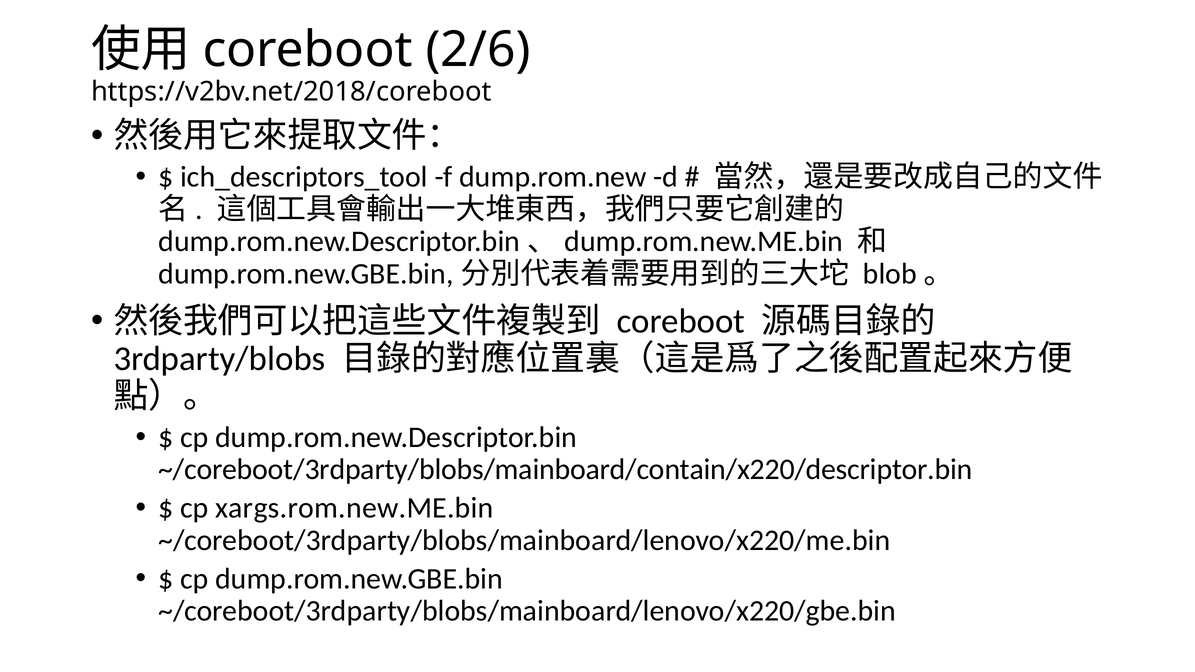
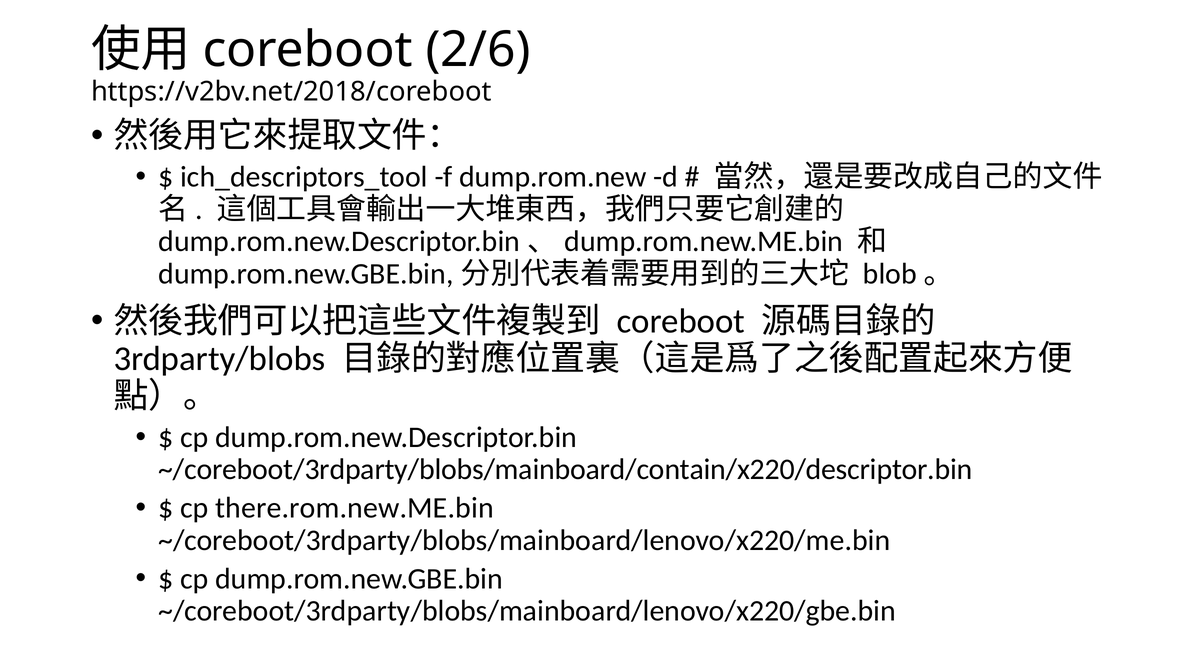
xargs.rom.new.ME.bin: xargs.rom.new.ME.bin -> there.rom.new.ME.bin
